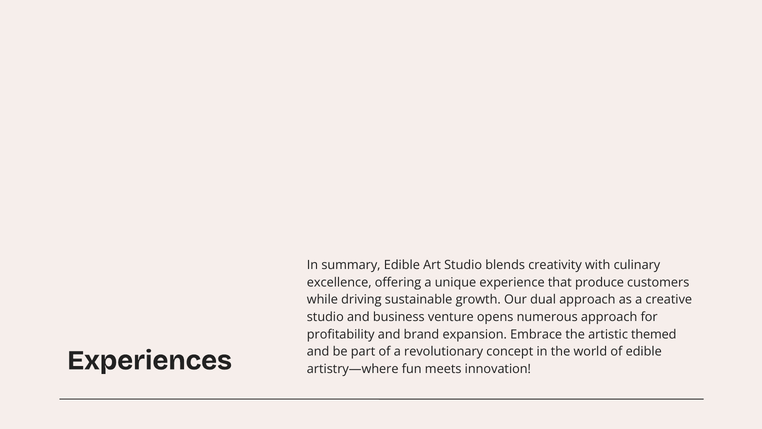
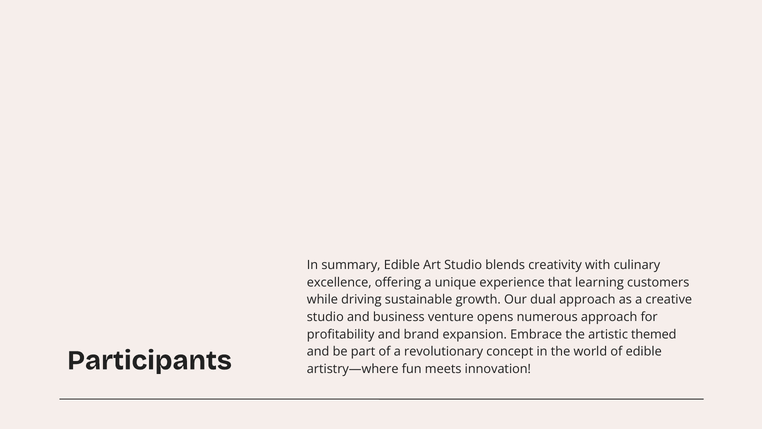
produce: produce -> learning
Experiences: Experiences -> Participants
